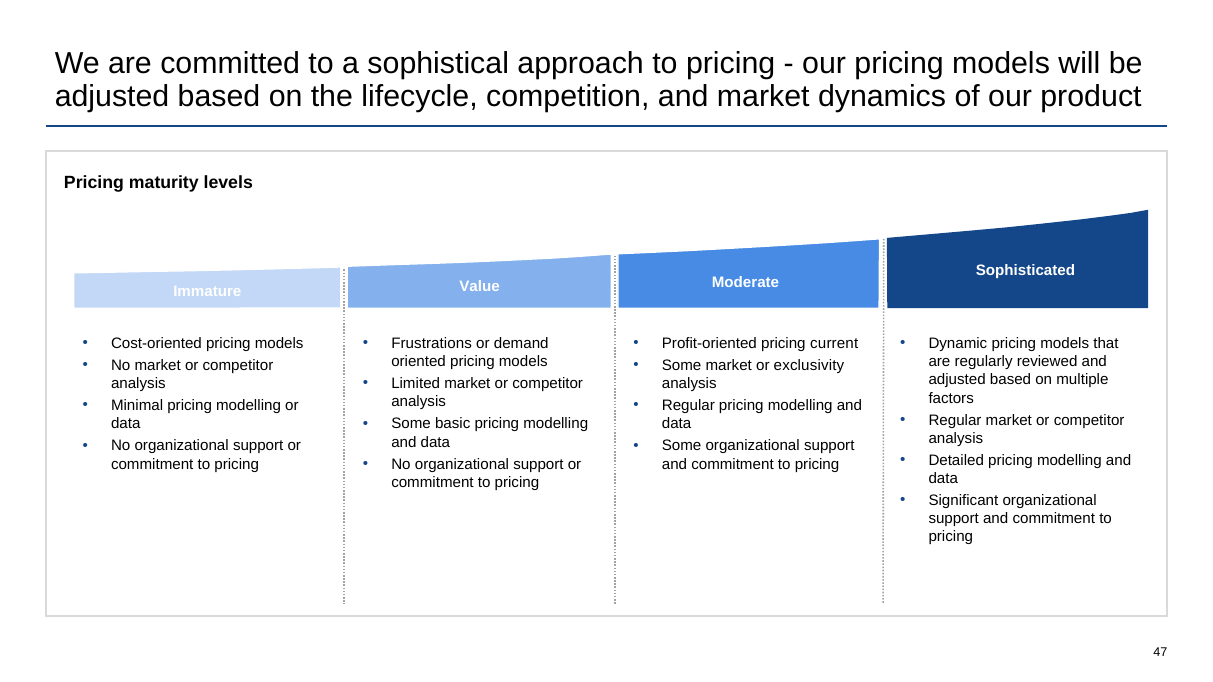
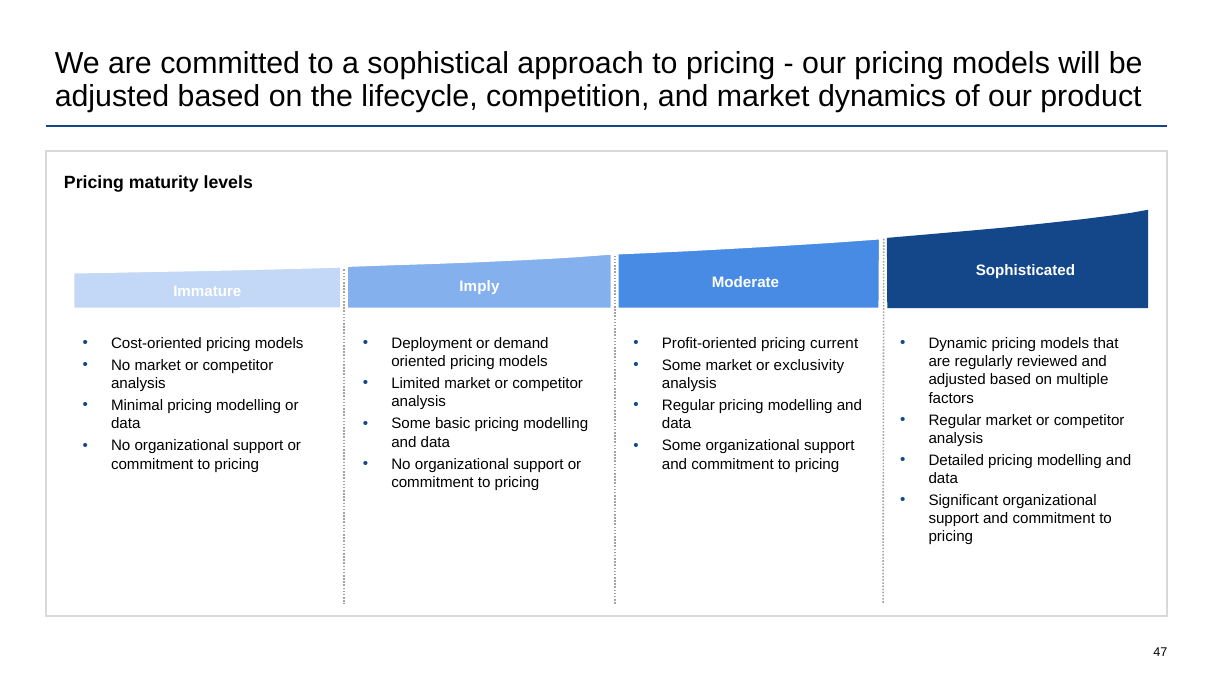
Value: Value -> Imply
Frustrations: Frustrations -> Deployment
